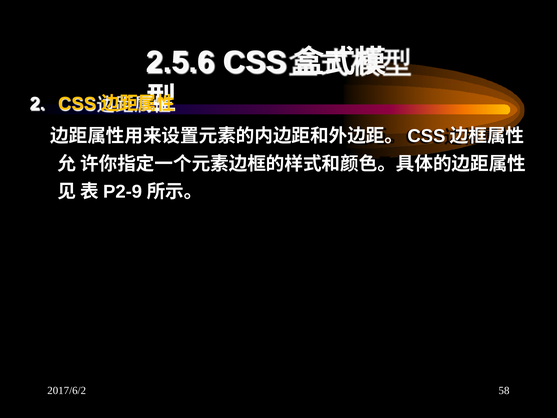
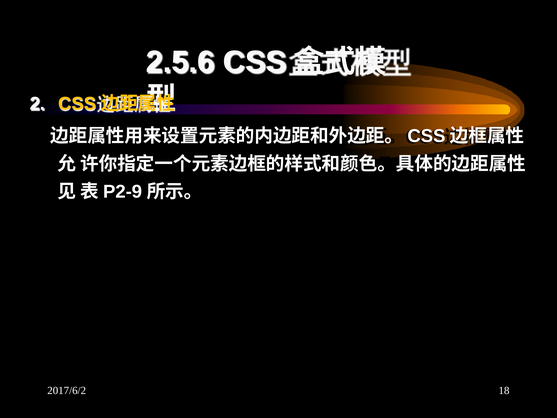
58: 58 -> 18
